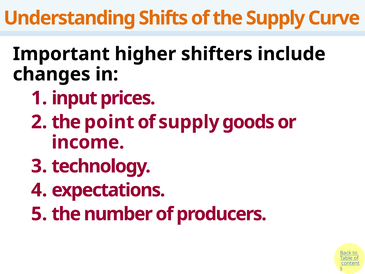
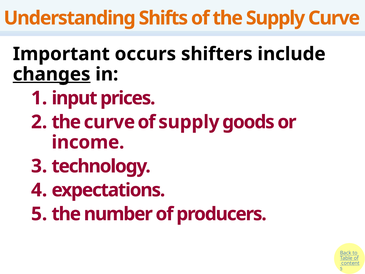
higher: higher -> occurs
changes underline: none -> present
point at (109, 122): point -> curve
